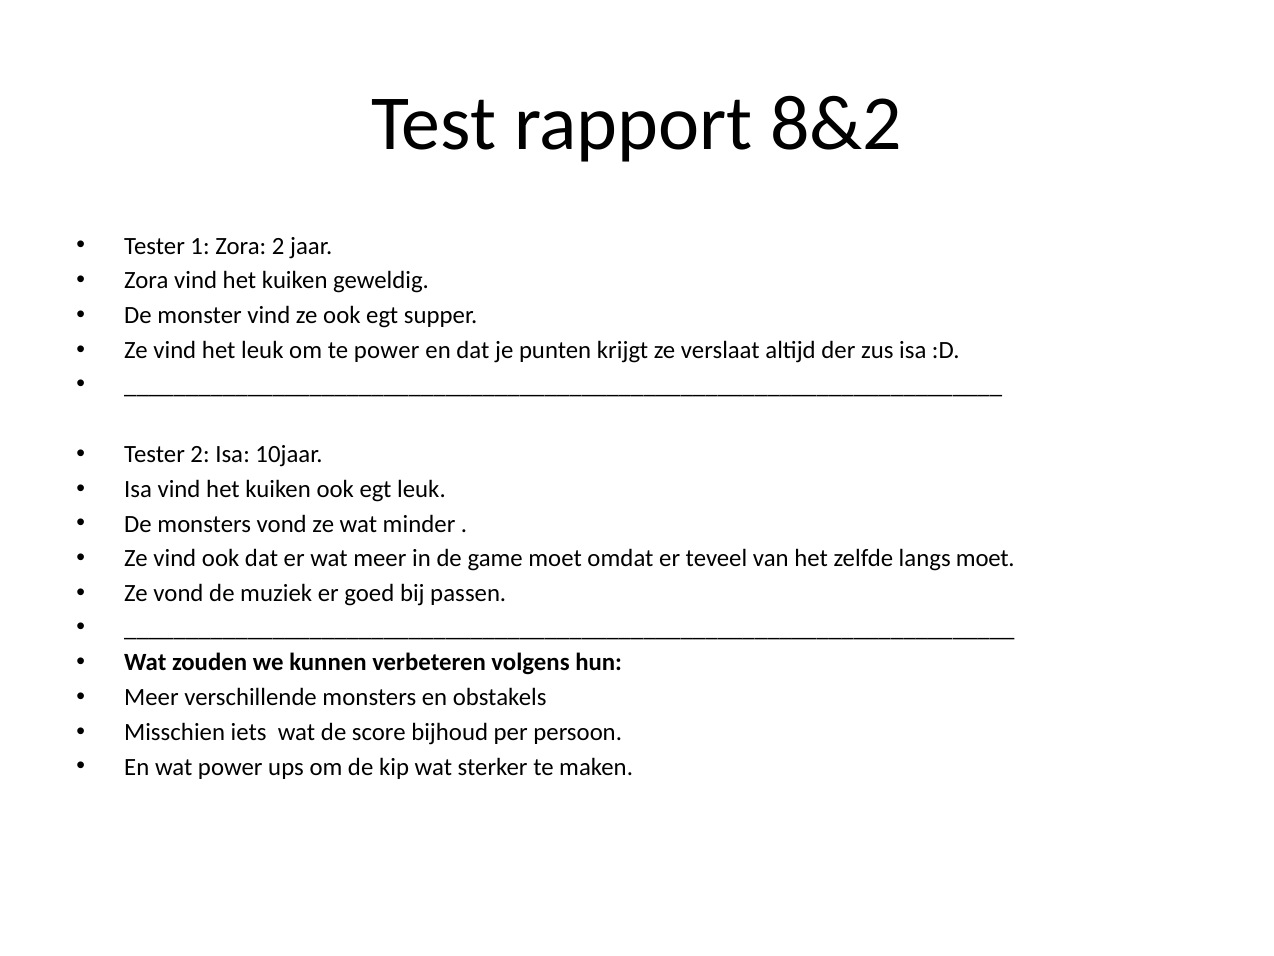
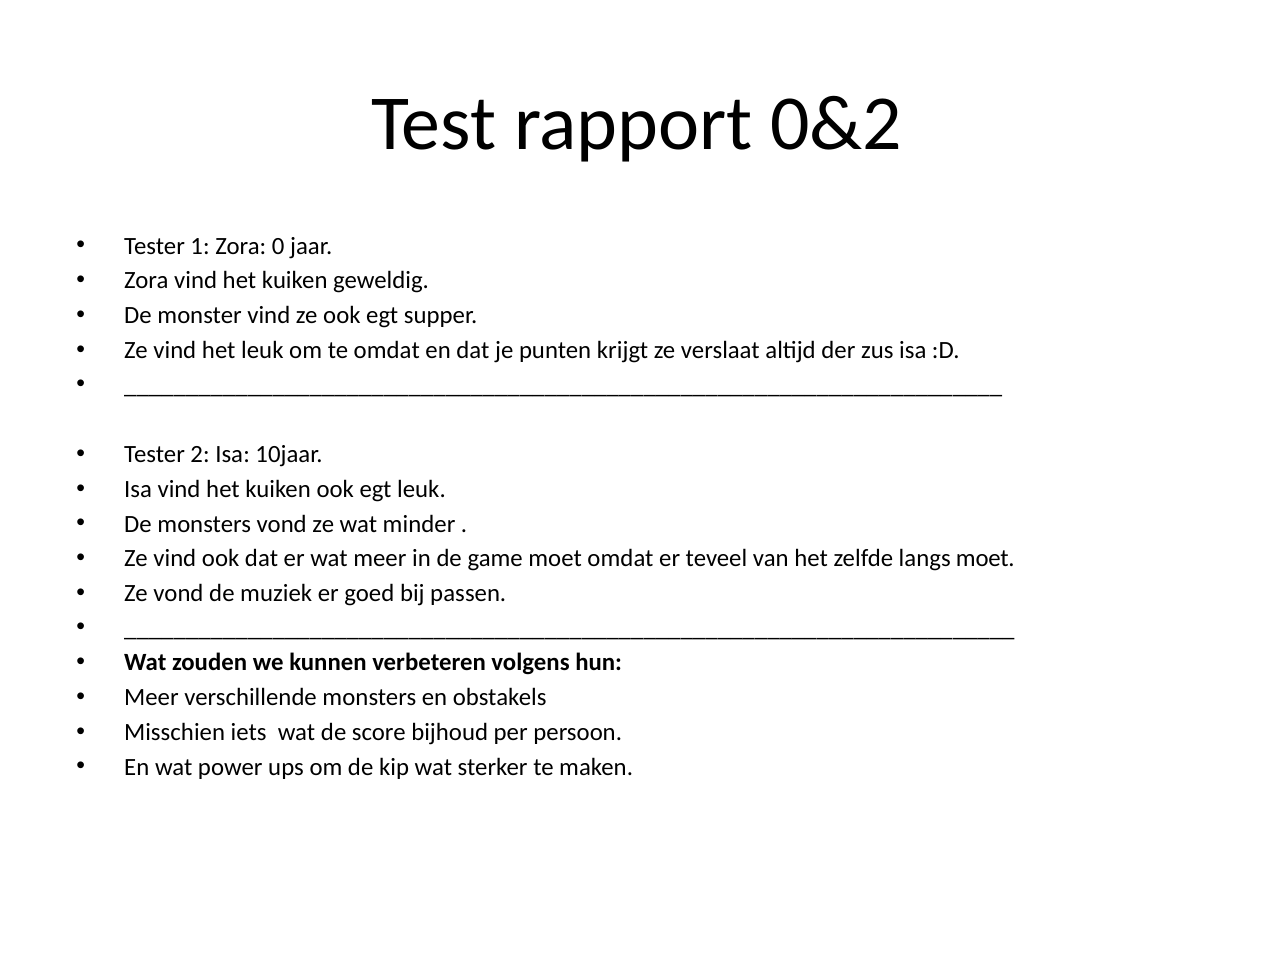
8&2: 8&2 -> 0&2
Zora 2: 2 -> 0
te power: power -> omdat
